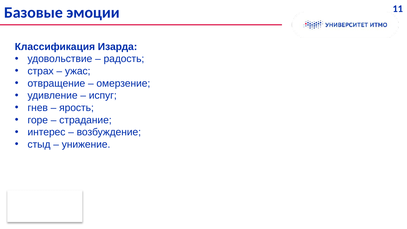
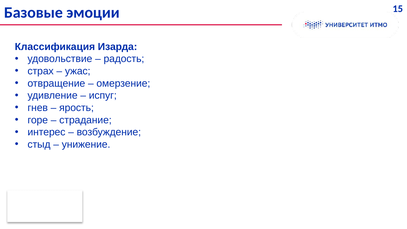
11: 11 -> 15
